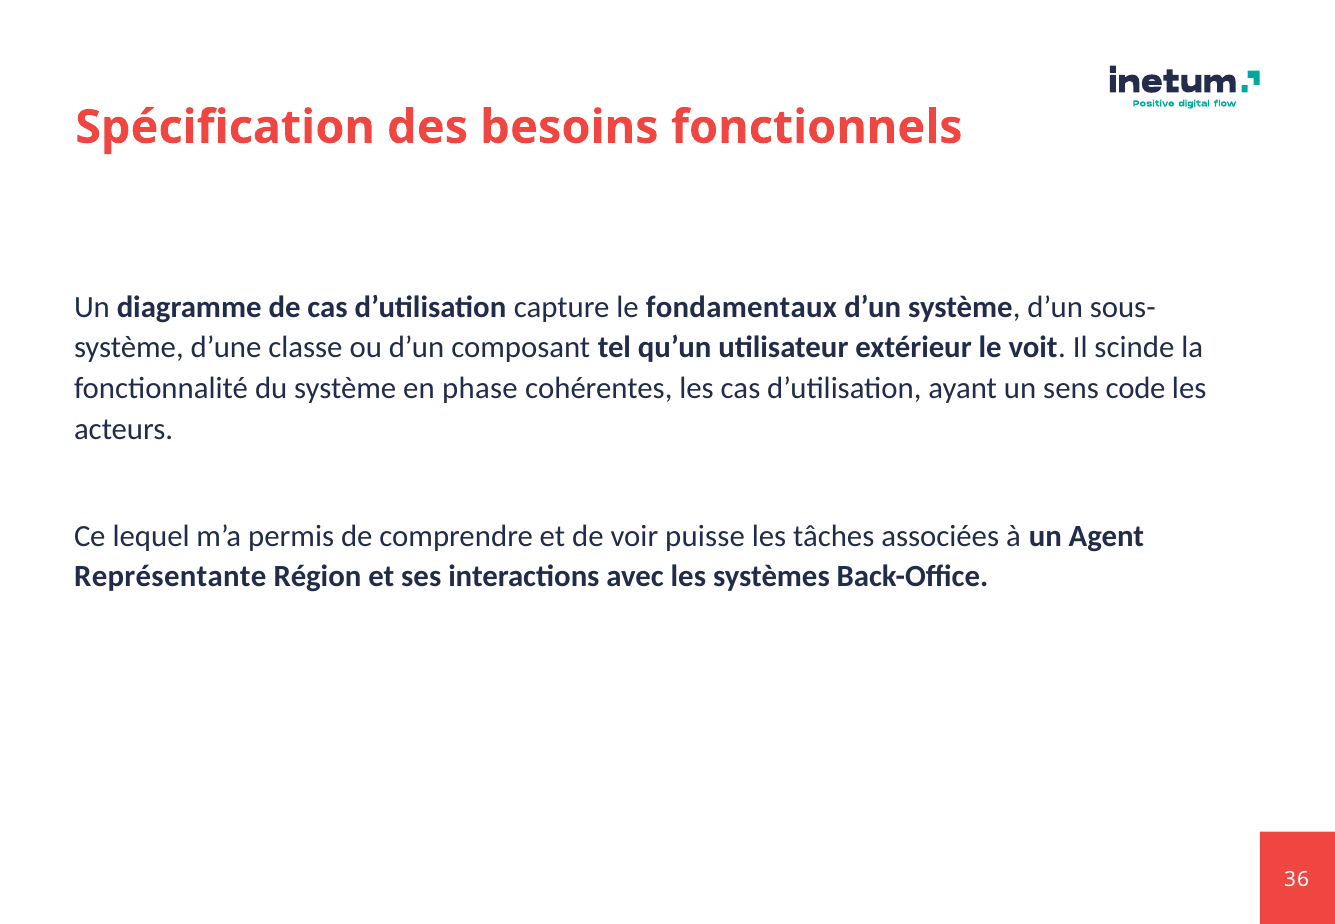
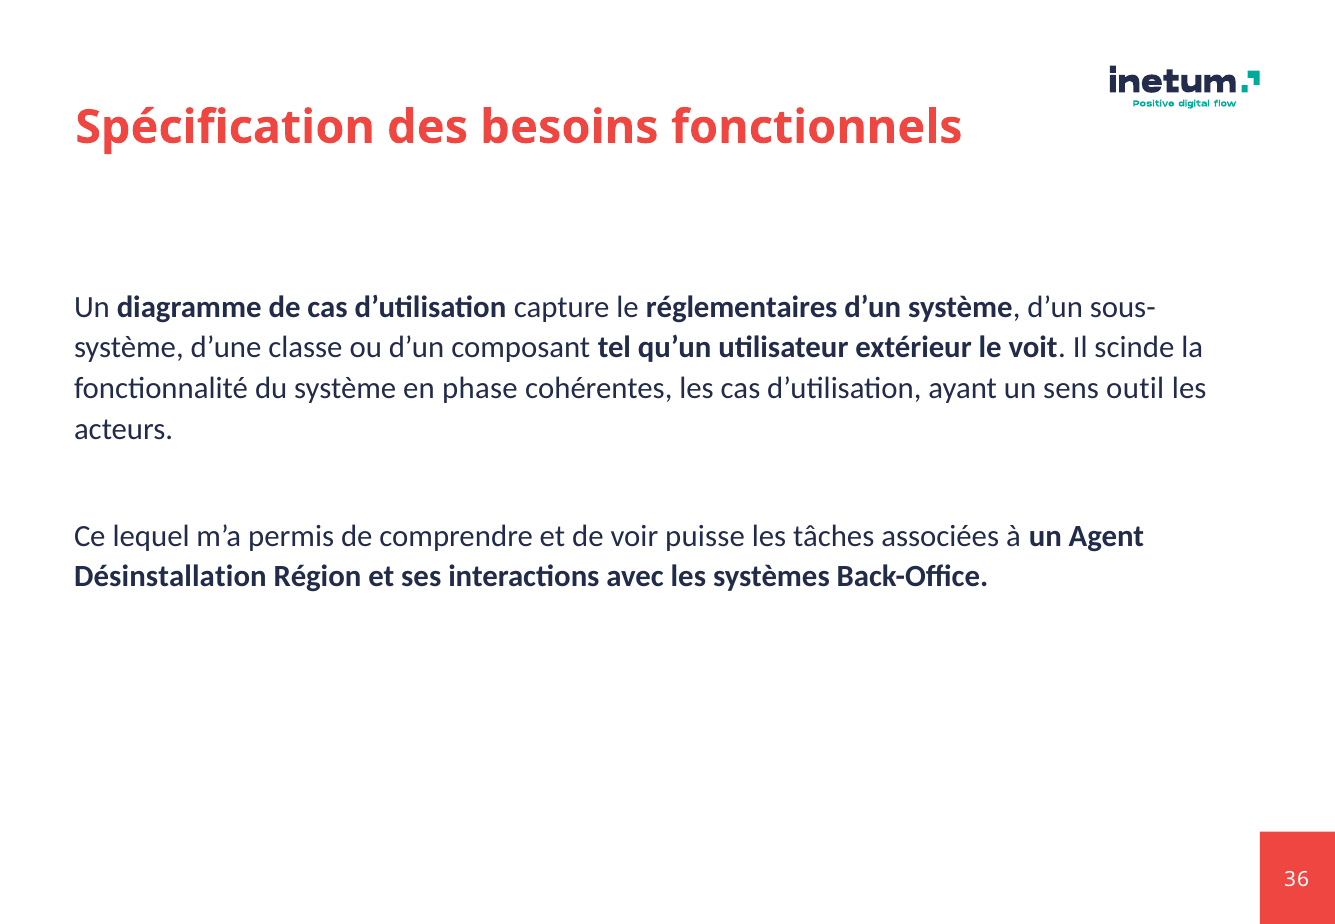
fondamentaux: fondamentaux -> réglementaires
code: code -> outil
Représentante: Représentante -> Désinstallation
